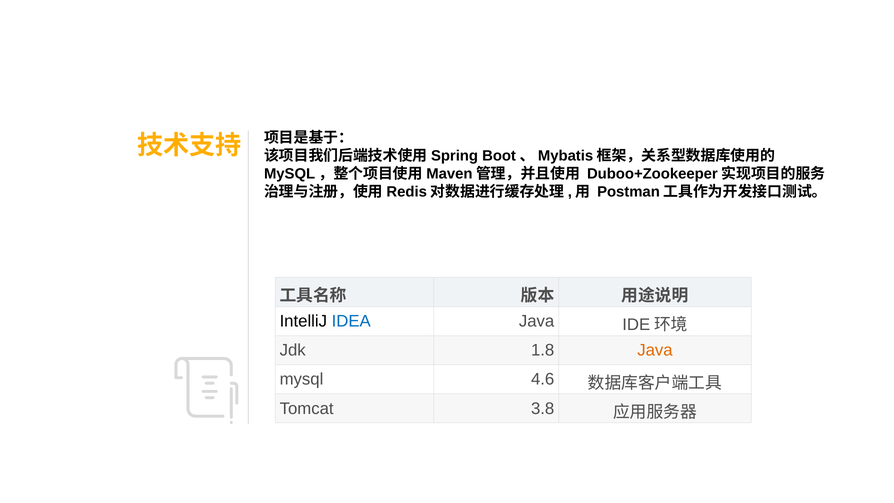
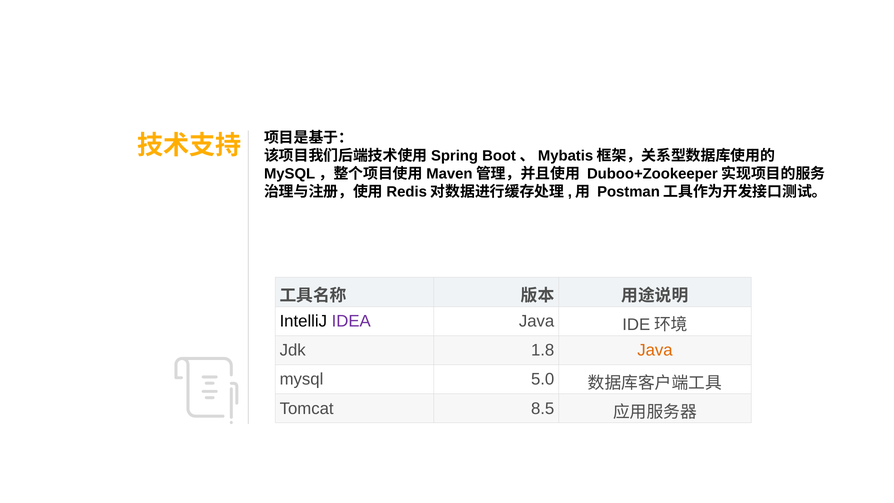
IDEA colour: blue -> purple
4.6: 4.6 -> 5.0
3.8: 3.8 -> 8.5
